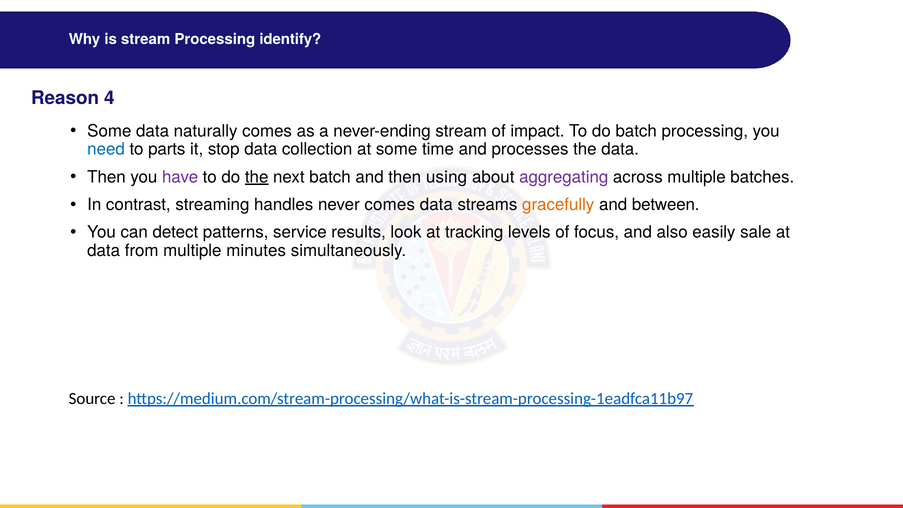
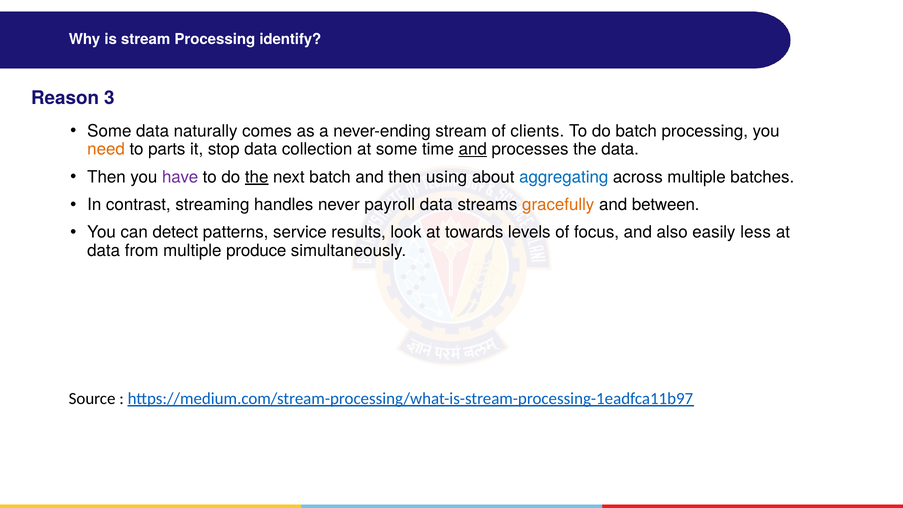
4: 4 -> 3
impact: impact -> clients
need colour: blue -> orange
and at (473, 149) underline: none -> present
aggregating colour: purple -> blue
never comes: comes -> payroll
tracking: tracking -> towards
sale: sale -> less
minutes: minutes -> produce
